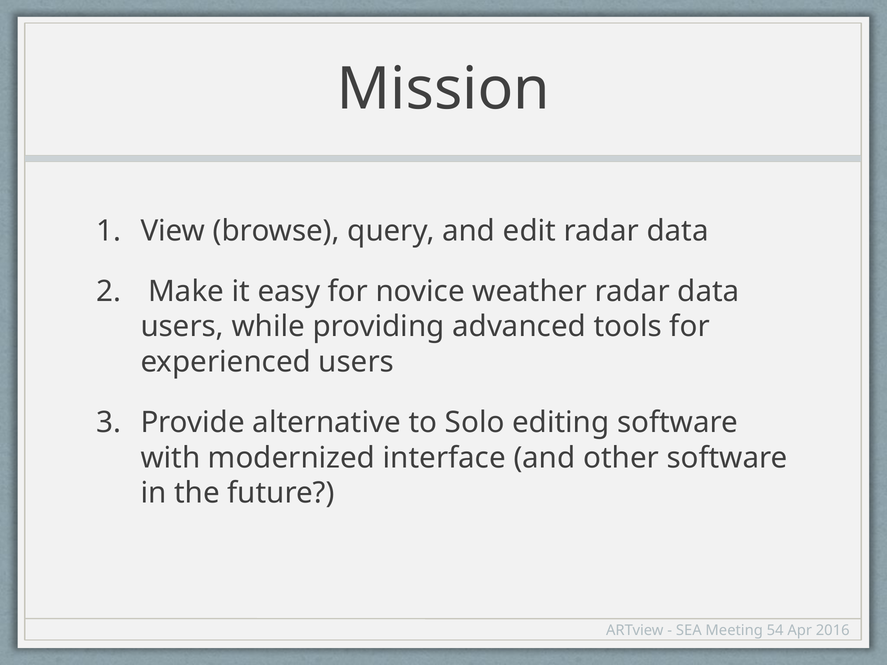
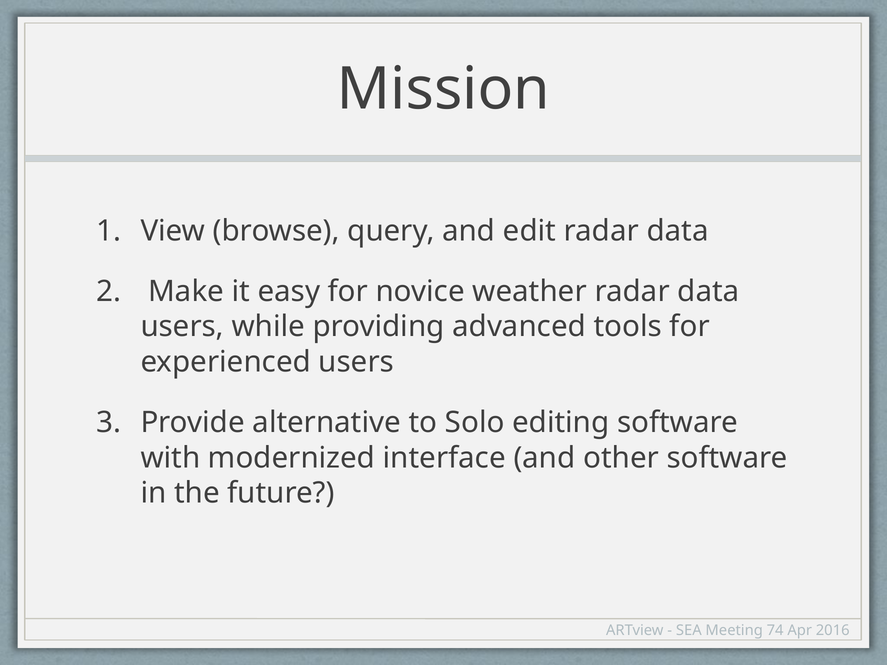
54: 54 -> 74
